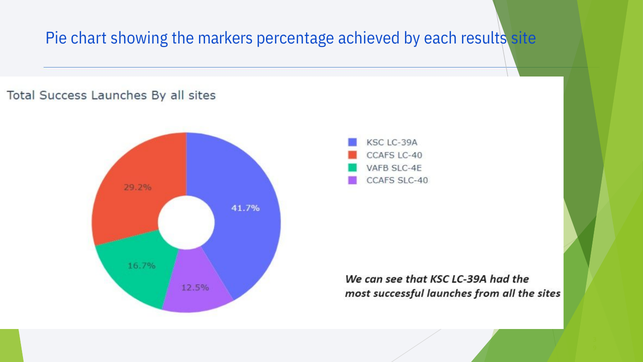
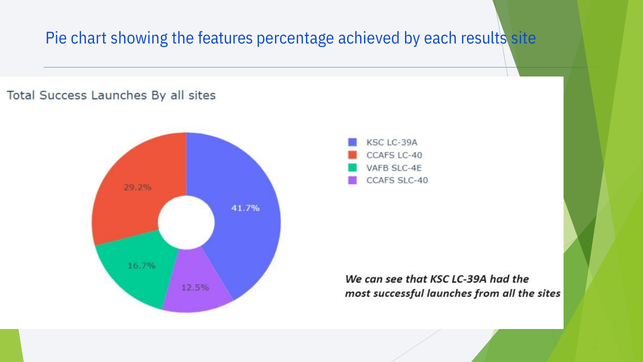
markers: markers -> features
